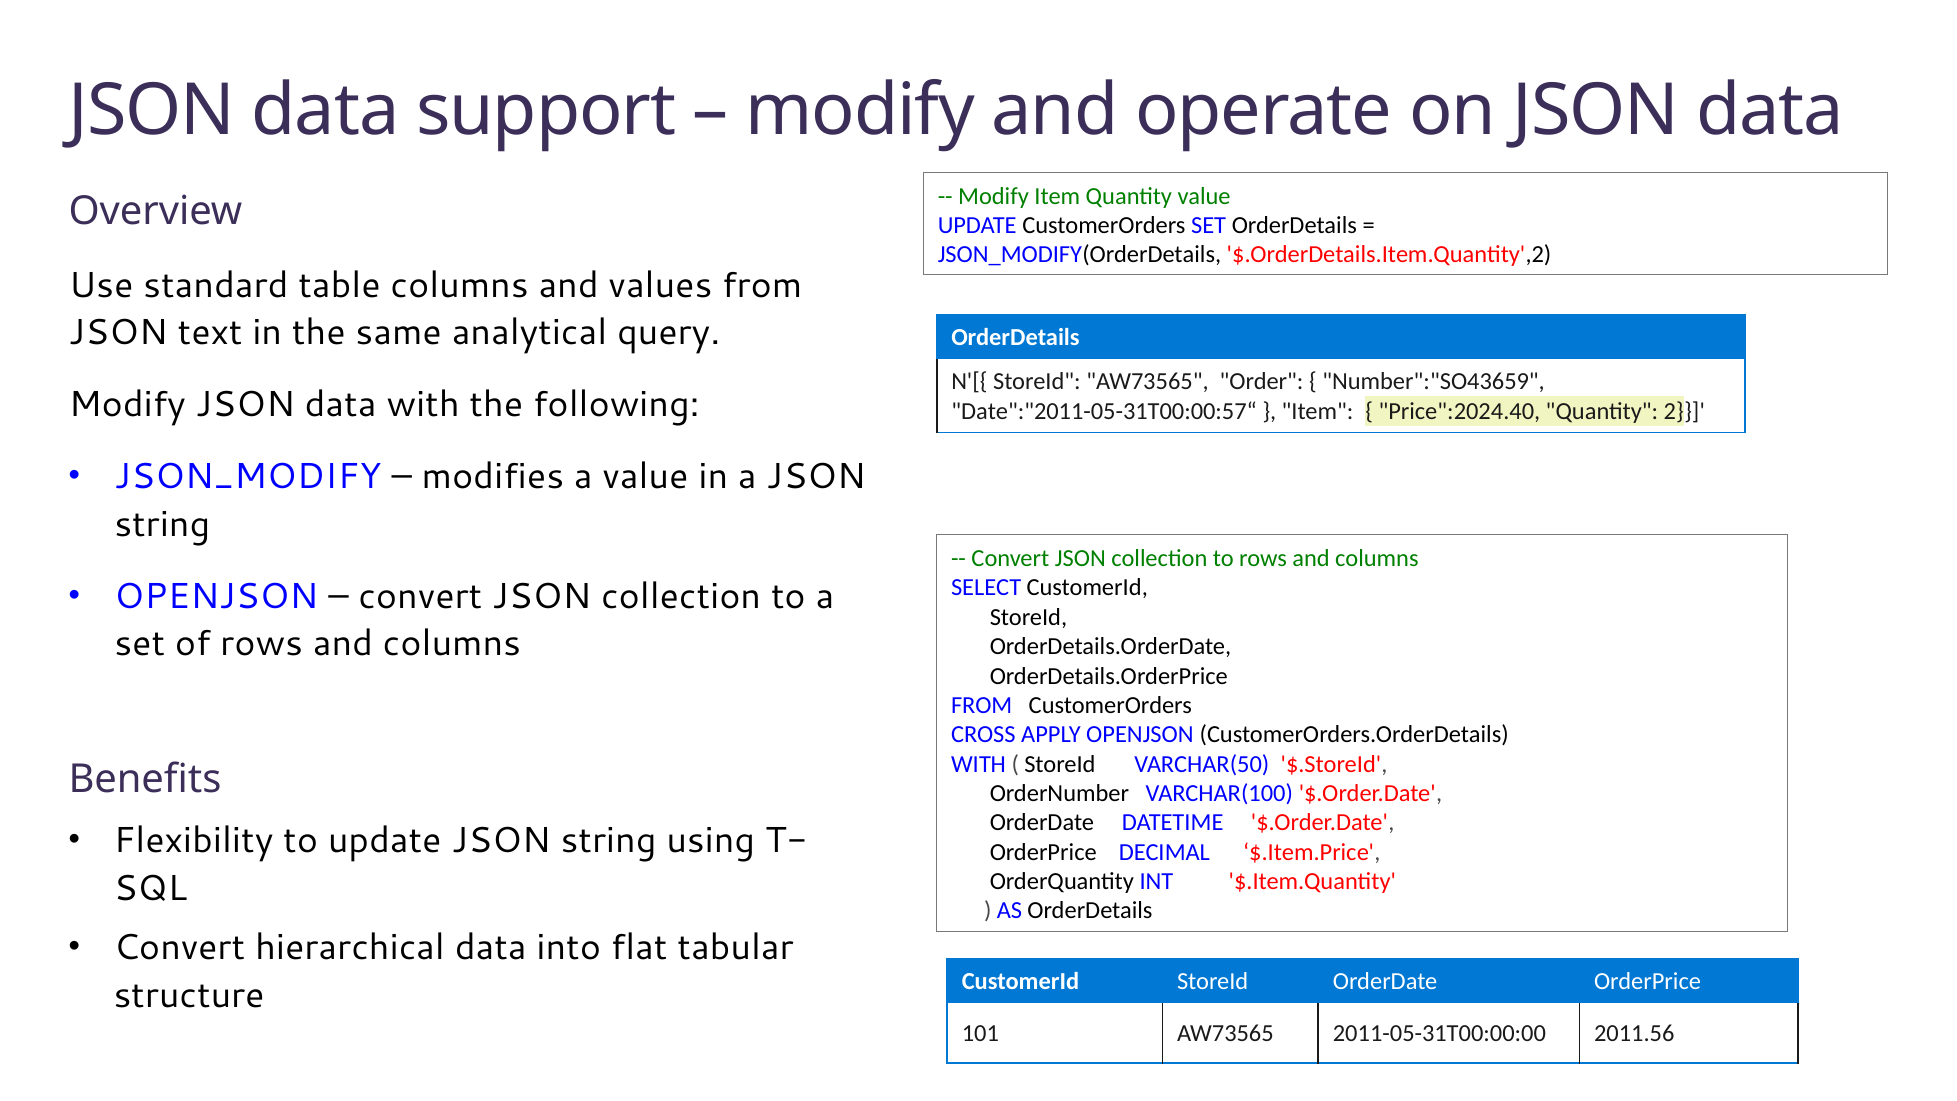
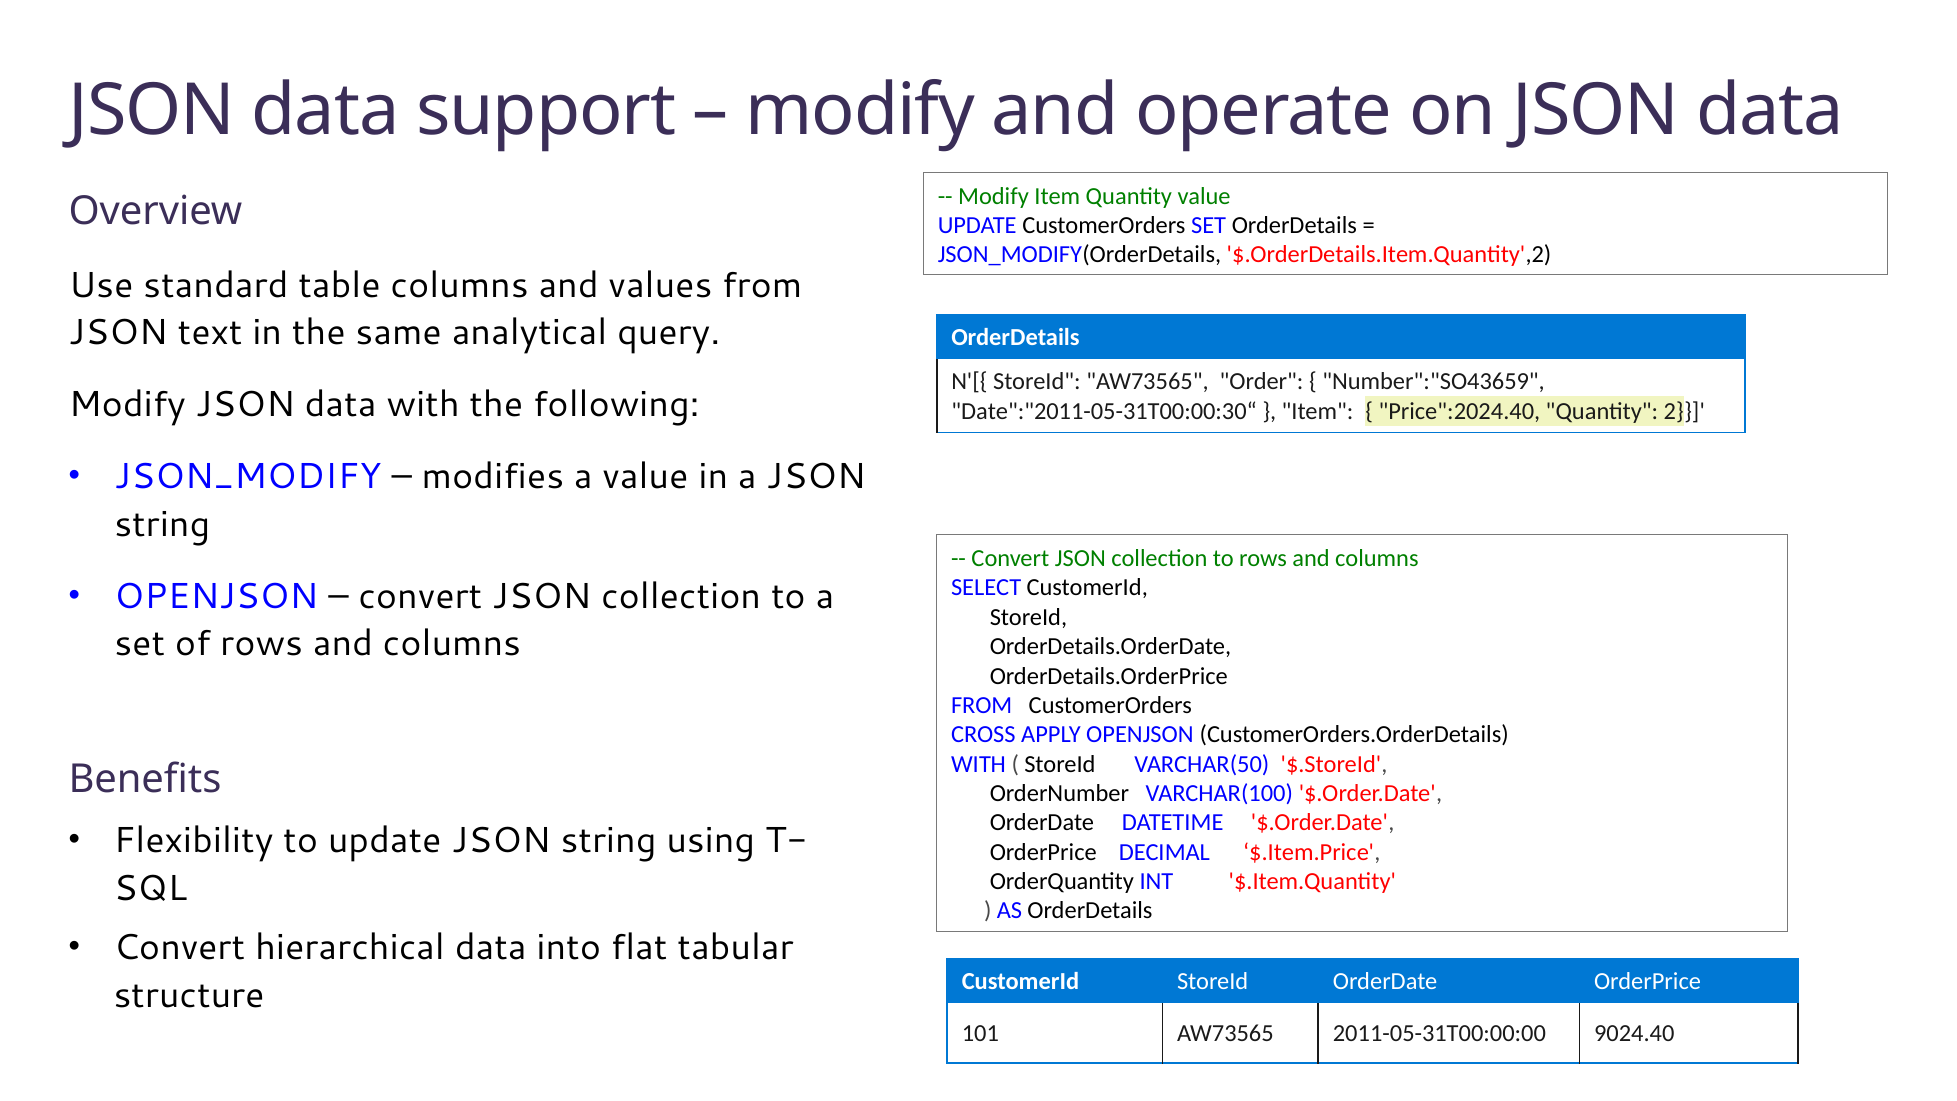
Date":"2011-05-31T00:00:57“: Date":"2011-05-31T00:00:57“ -> Date":"2011-05-31T00:00:30“
2011.56: 2011.56 -> 9024.40
